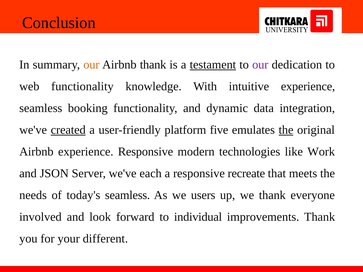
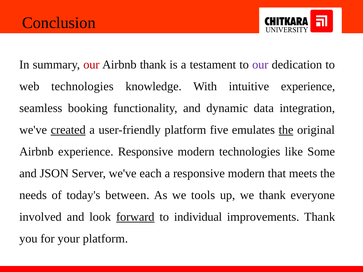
our at (91, 65) colour: orange -> red
testament underline: present -> none
web functionality: functionality -> technologies
Work: Work -> Some
a responsive recreate: recreate -> modern
today's seamless: seamless -> between
users: users -> tools
forward underline: none -> present
your different: different -> platform
